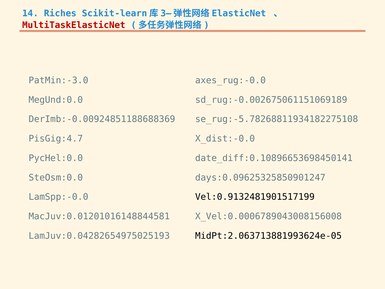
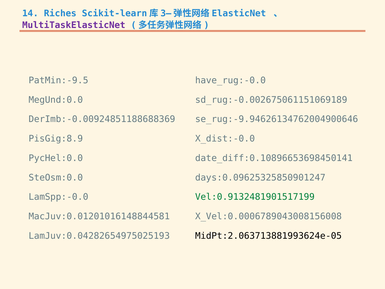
MultiTaskElasticNet colour: red -> purple
PatMin:-3.0: PatMin:-3.0 -> PatMin:-9.5
axes_rug:-0.0: axes_rug:-0.0 -> have_rug:-0.0
se_rug:-5.78268811934182275108: se_rug:-5.78268811934182275108 -> se_rug:-9.94626134762004900646
PisGig:4.7: PisGig:4.7 -> PisGig:8.9
Vel:0.9132481901517199 colour: black -> green
